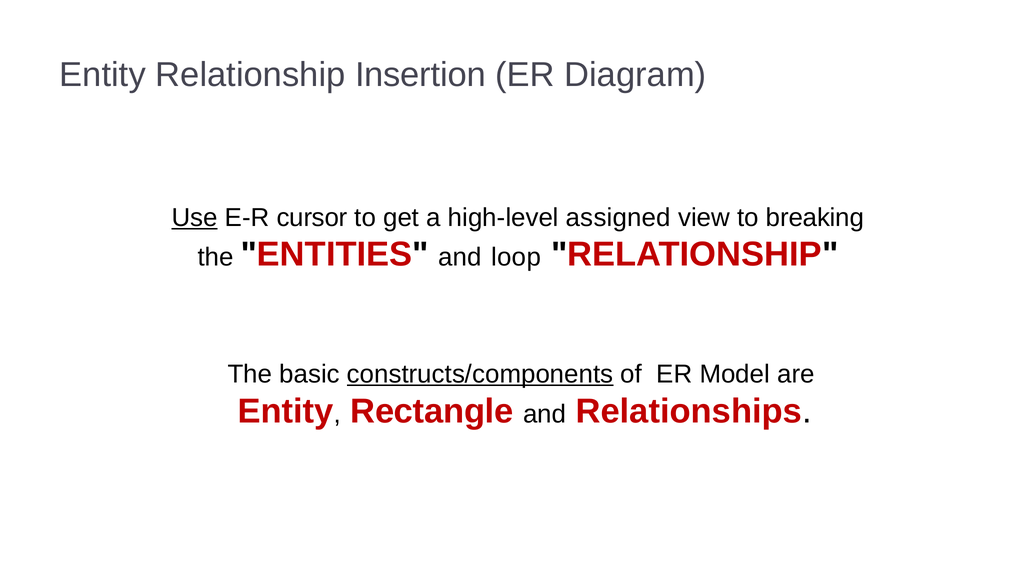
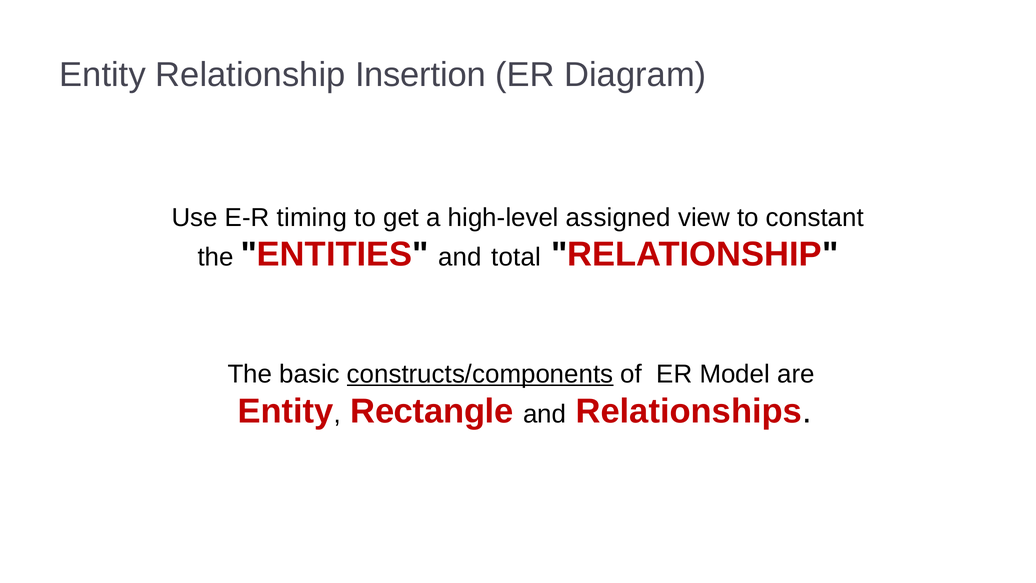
Use underline: present -> none
cursor: cursor -> timing
breaking: breaking -> constant
loop: loop -> total
